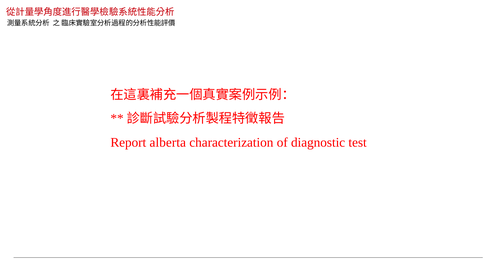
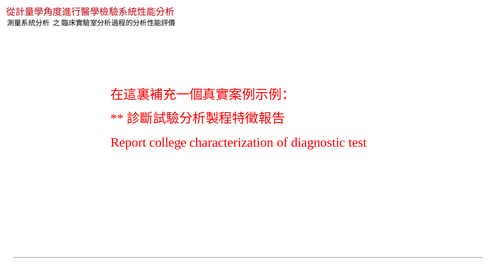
alberta: alberta -> college
